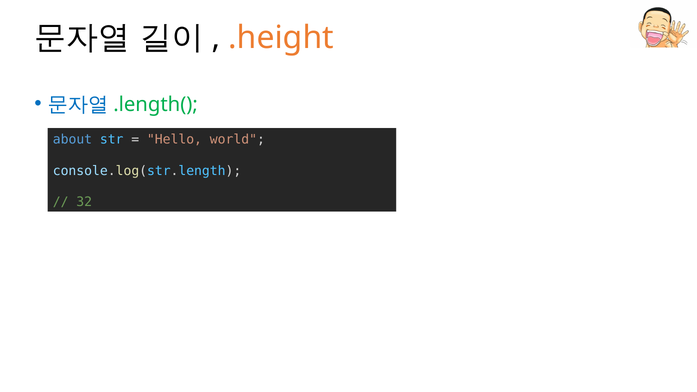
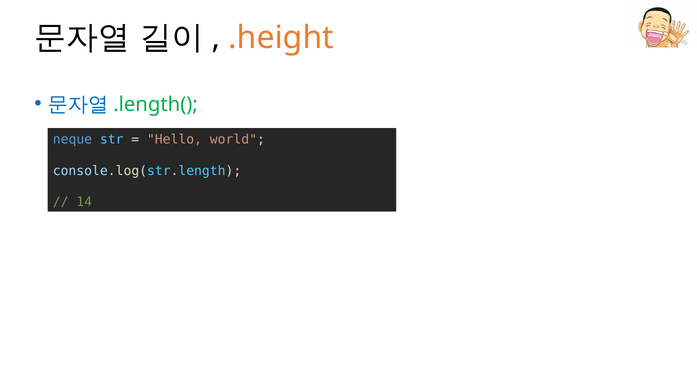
about: about -> neque
32: 32 -> 14
